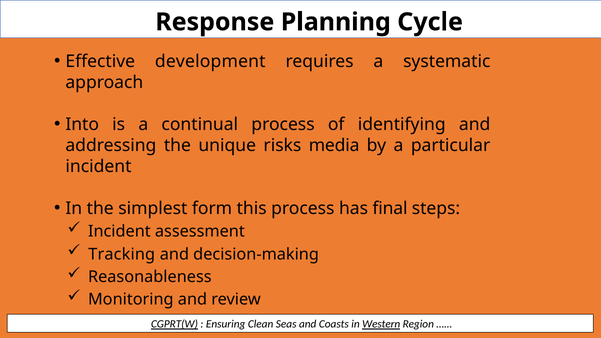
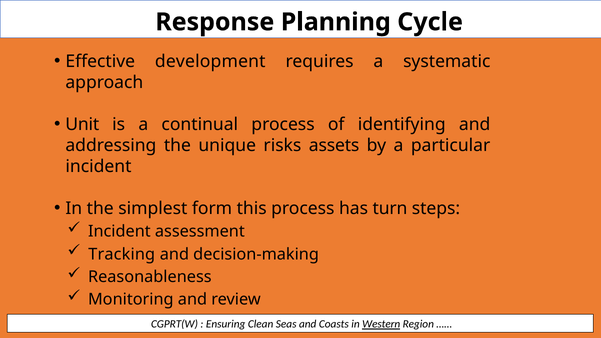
Into: Into -> Unit
media: media -> assets
final: final -> turn
CGPRT(W underline: present -> none
